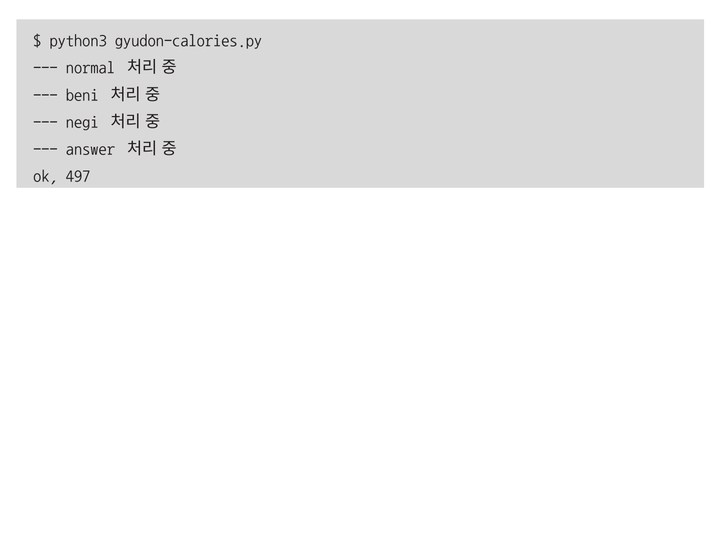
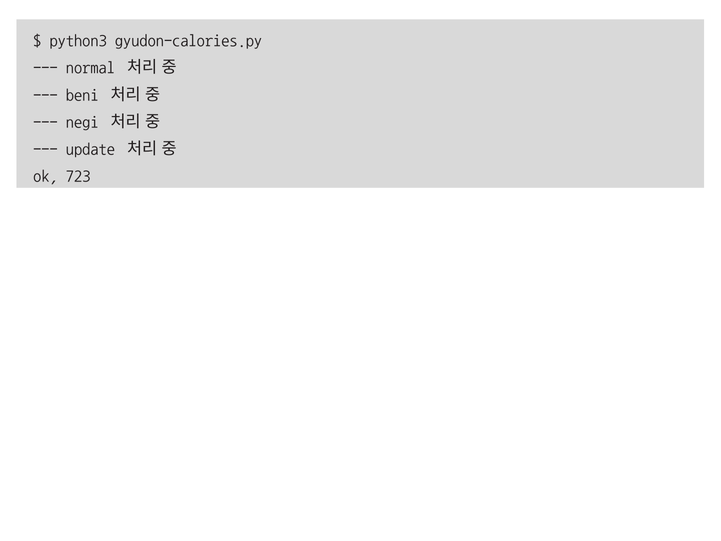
answer: answer -> update
497: 497 -> 723
